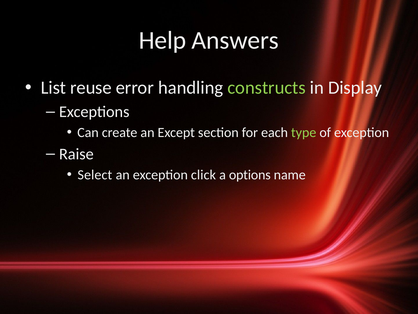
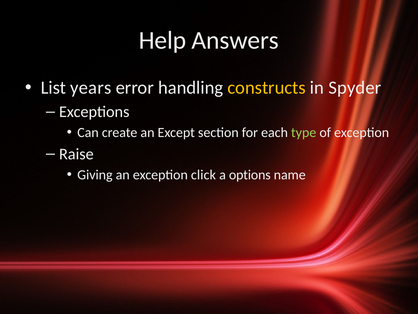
reuse: reuse -> years
constructs colour: light green -> yellow
Display: Display -> Spyder
Select: Select -> Giving
